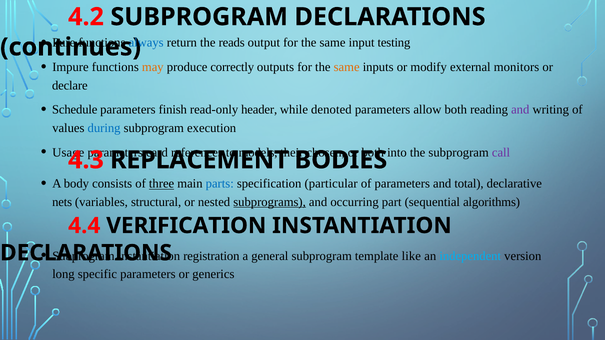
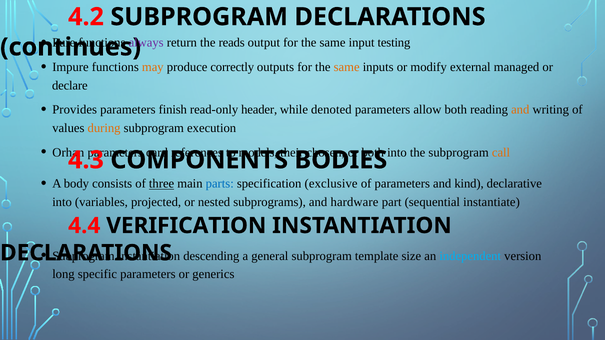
always colour: blue -> purple
monitors: monitors -> managed
Schedule: Schedule -> Provides
and at (520, 110) colour: purple -> orange
during colour: blue -> orange
Usage: Usage -> Orhan
call colour: purple -> orange
REPLACEMENT: REPLACEMENT -> COMPONENTS
particular: particular -> exclusive
total: total -> kind
nets at (62, 202): nets -> into
structural: structural -> projected
subprograms underline: present -> none
occurring: occurring -> hardware
algorithms: algorithms -> instantiate
registration: registration -> descending
like: like -> size
